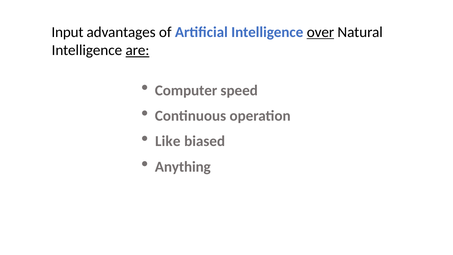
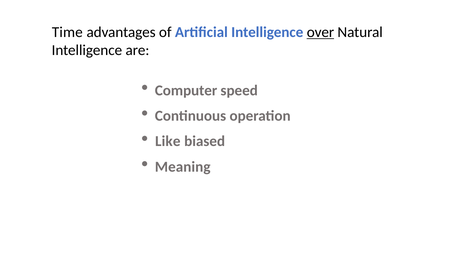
Input: Input -> Time
are underline: present -> none
Anything: Anything -> Meaning
